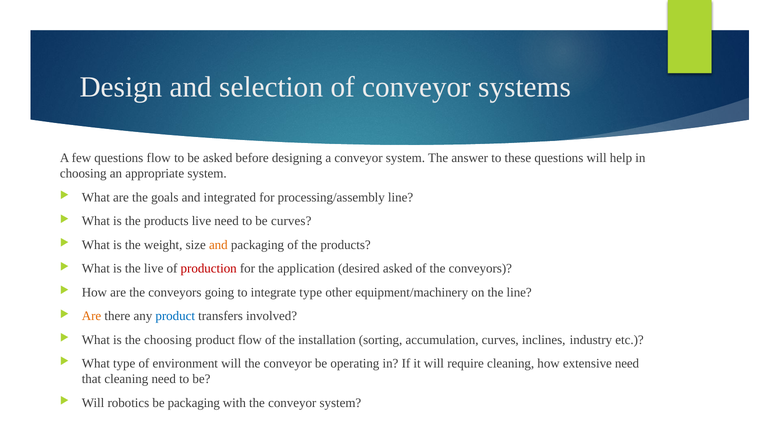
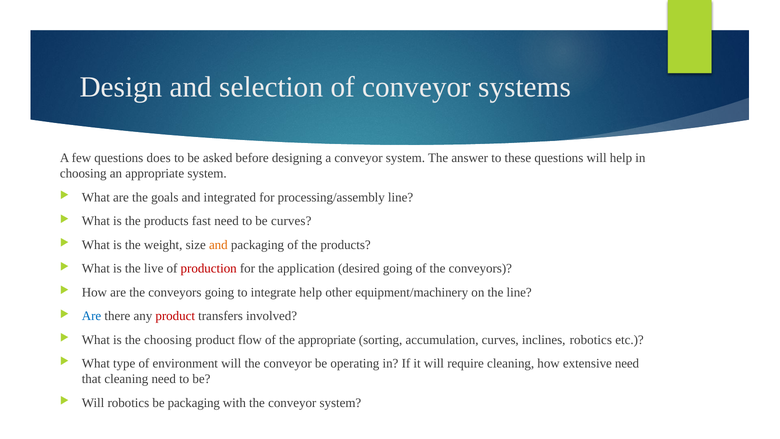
questions flow: flow -> does
products live: live -> fast
desired asked: asked -> going
integrate type: type -> help
Are at (92, 316) colour: orange -> blue
product at (175, 316) colour: blue -> red
the installation: installation -> appropriate
inclines industry: industry -> robotics
